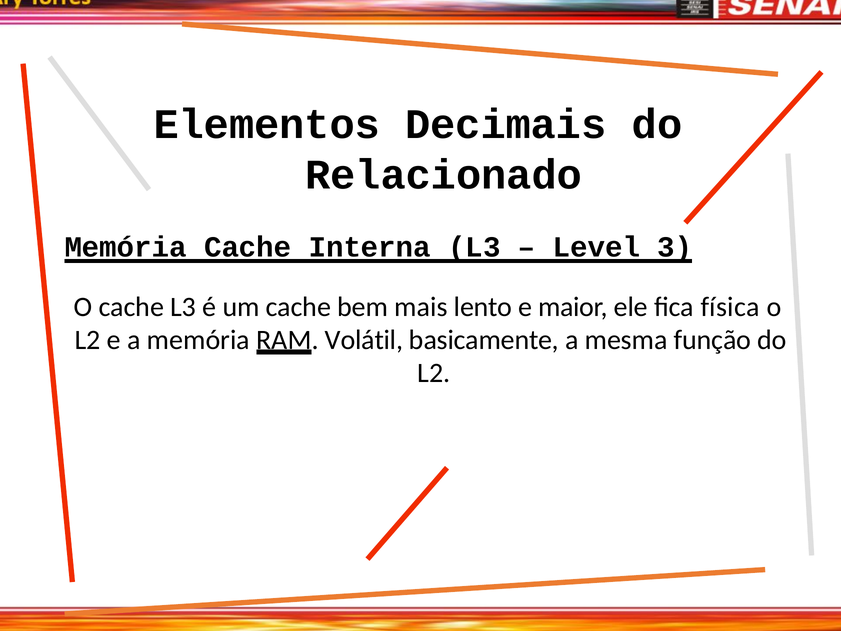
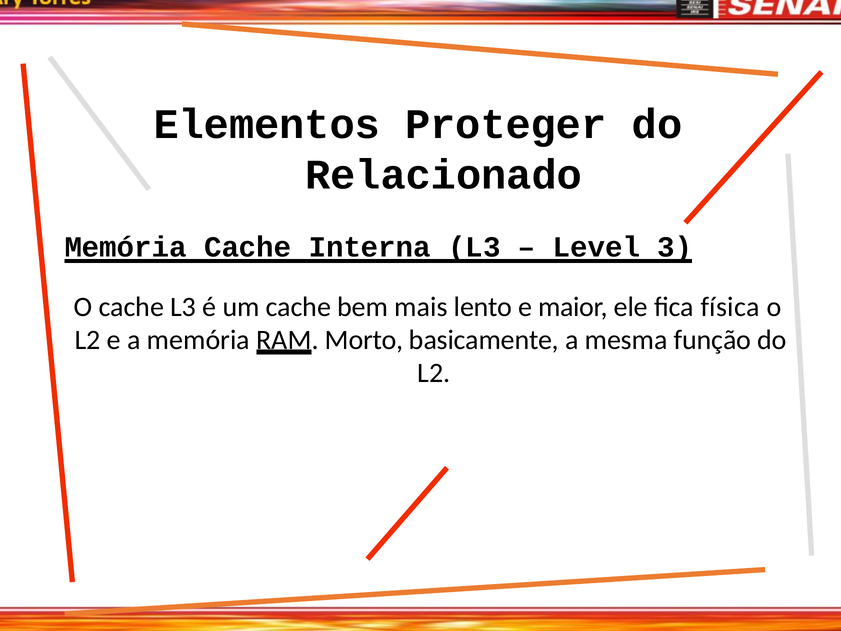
Decimais: Decimais -> Proteger
Volátil: Volátil -> Morto
